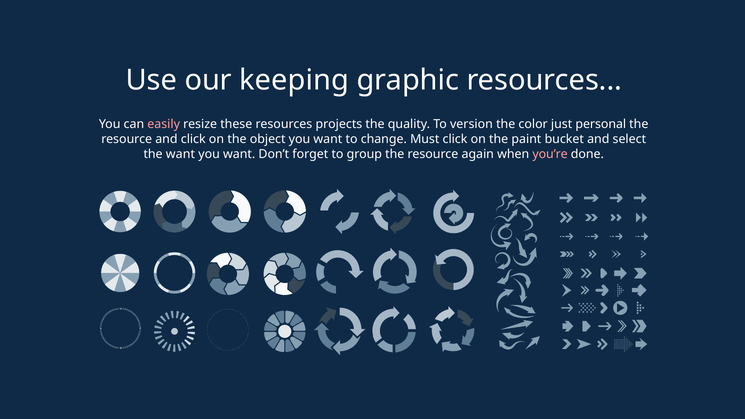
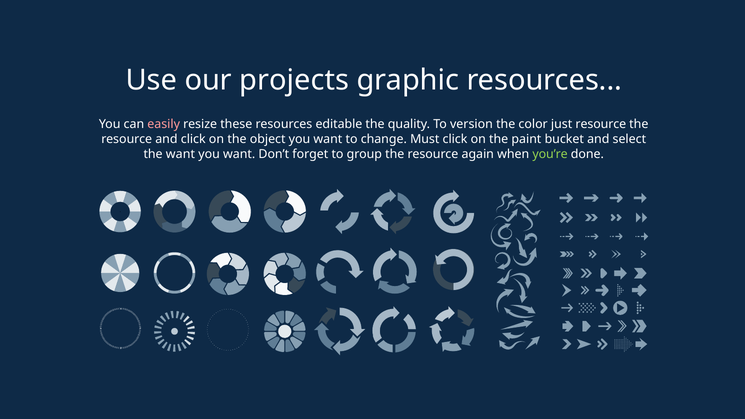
keeping: keeping -> projects
projects: projects -> editable
just personal: personal -> resource
you’re colour: pink -> light green
